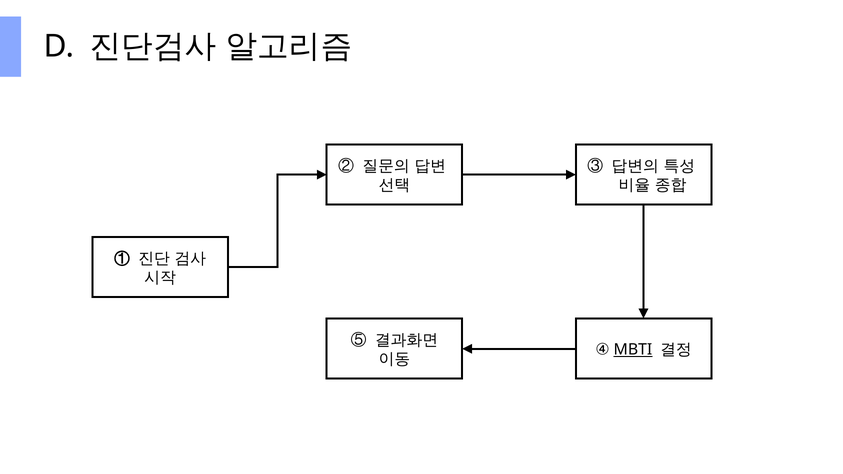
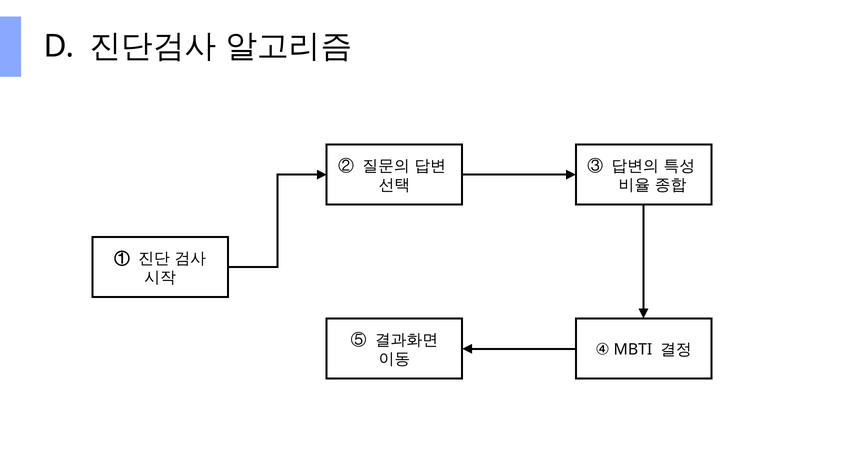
MBTI underline: present -> none
